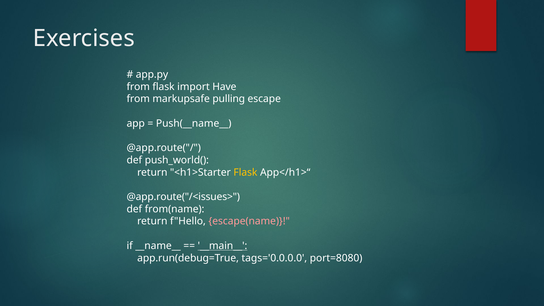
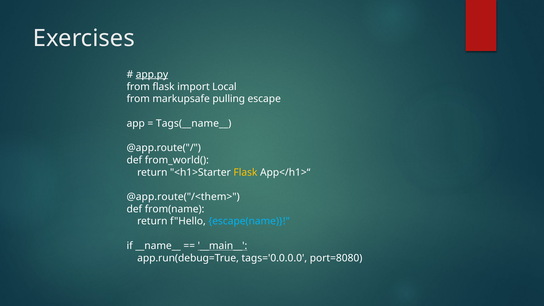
app.py underline: none -> present
Have: Have -> Local
Push(__name__: Push(__name__ -> Tags(__name__
push_world(: push_world( -> from_world(
@app.route("/<issues>: @app.route("/<issues> -> @app.route("/<them>
escape(name colour: pink -> light blue
